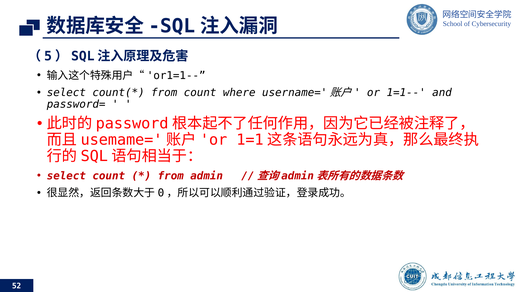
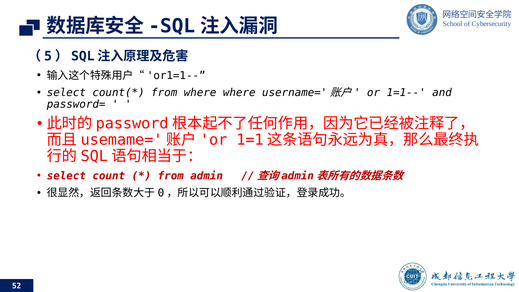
from count: count -> where
